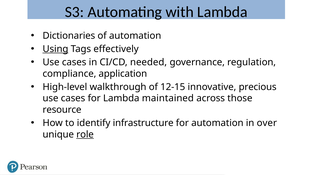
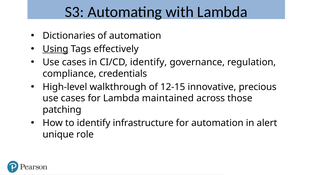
CI/CD needed: needed -> identify
application: application -> credentials
resource: resource -> patching
over: over -> alert
role underline: present -> none
